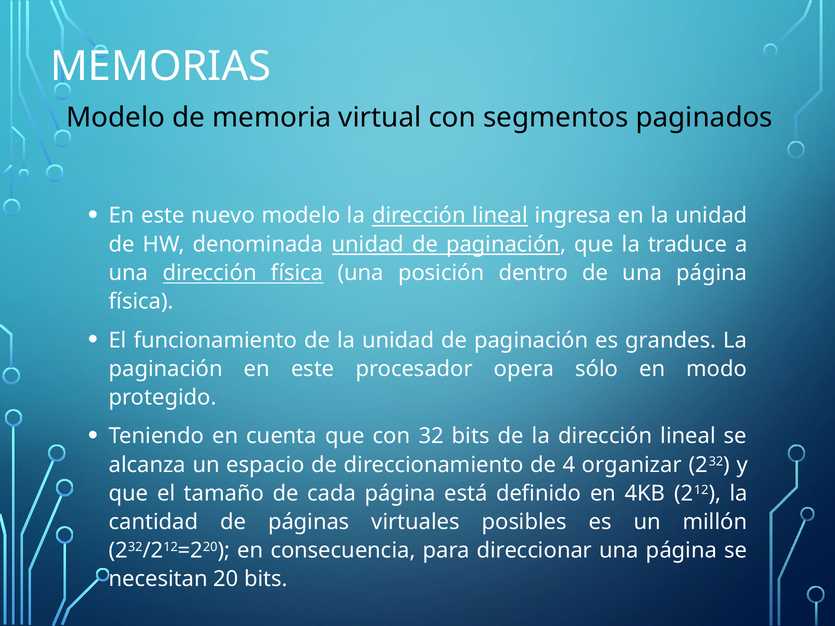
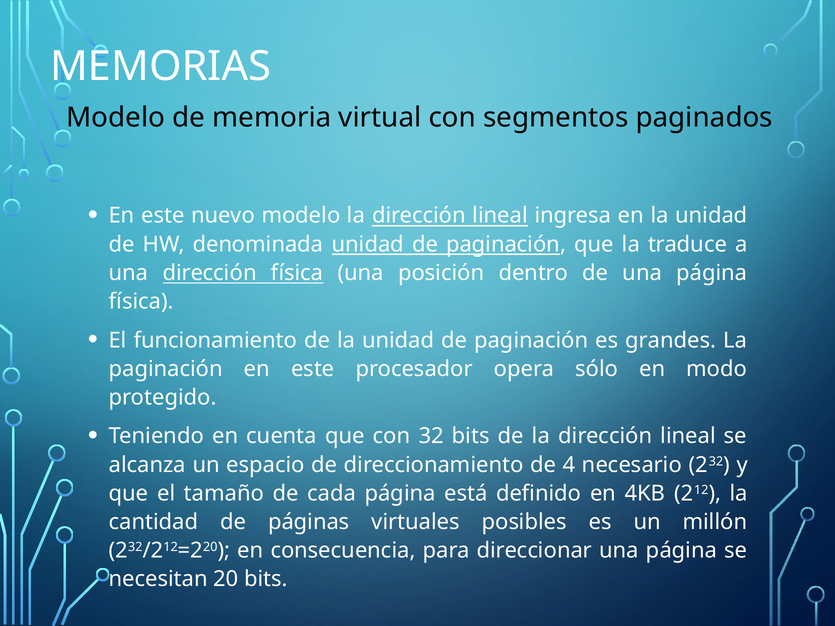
organizar: organizar -> necesario
